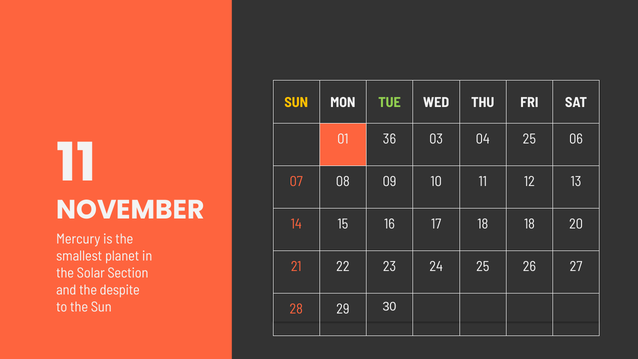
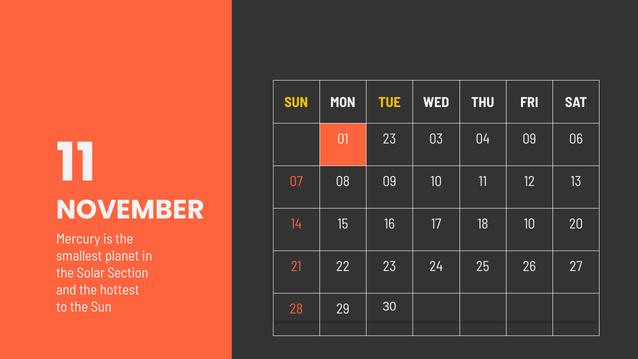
TUE colour: light green -> yellow
01 36: 36 -> 23
04 25: 25 -> 09
18 18: 18 -> 10
despite: despite -> hottest
